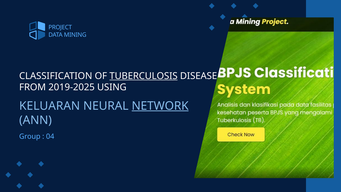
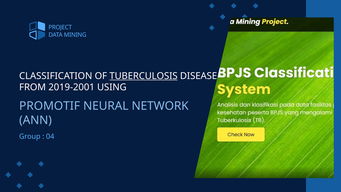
2019-2025: 2019-2025 -> 2019-2001
KELUARAN: KELUARAN -> PROMOTIF
NETWORK underline: present -> none
